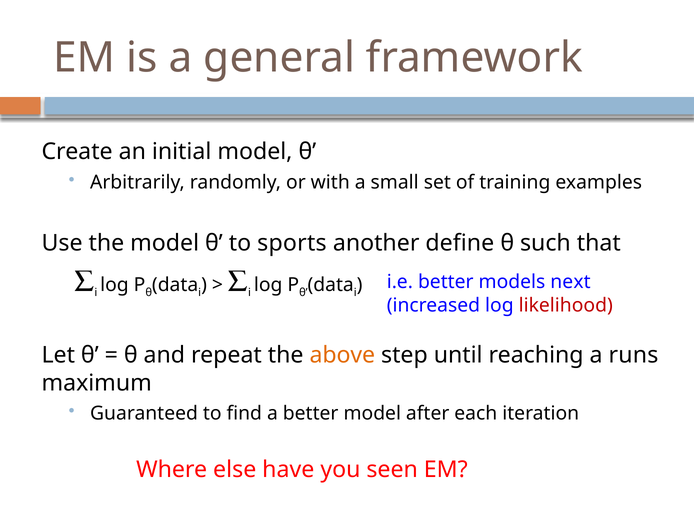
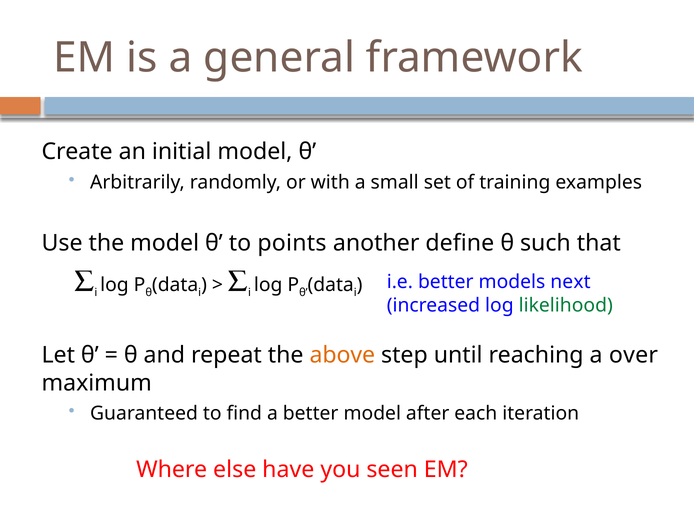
sports: sports -> points
likelihood colour: red -> green
runs: runs -> over
